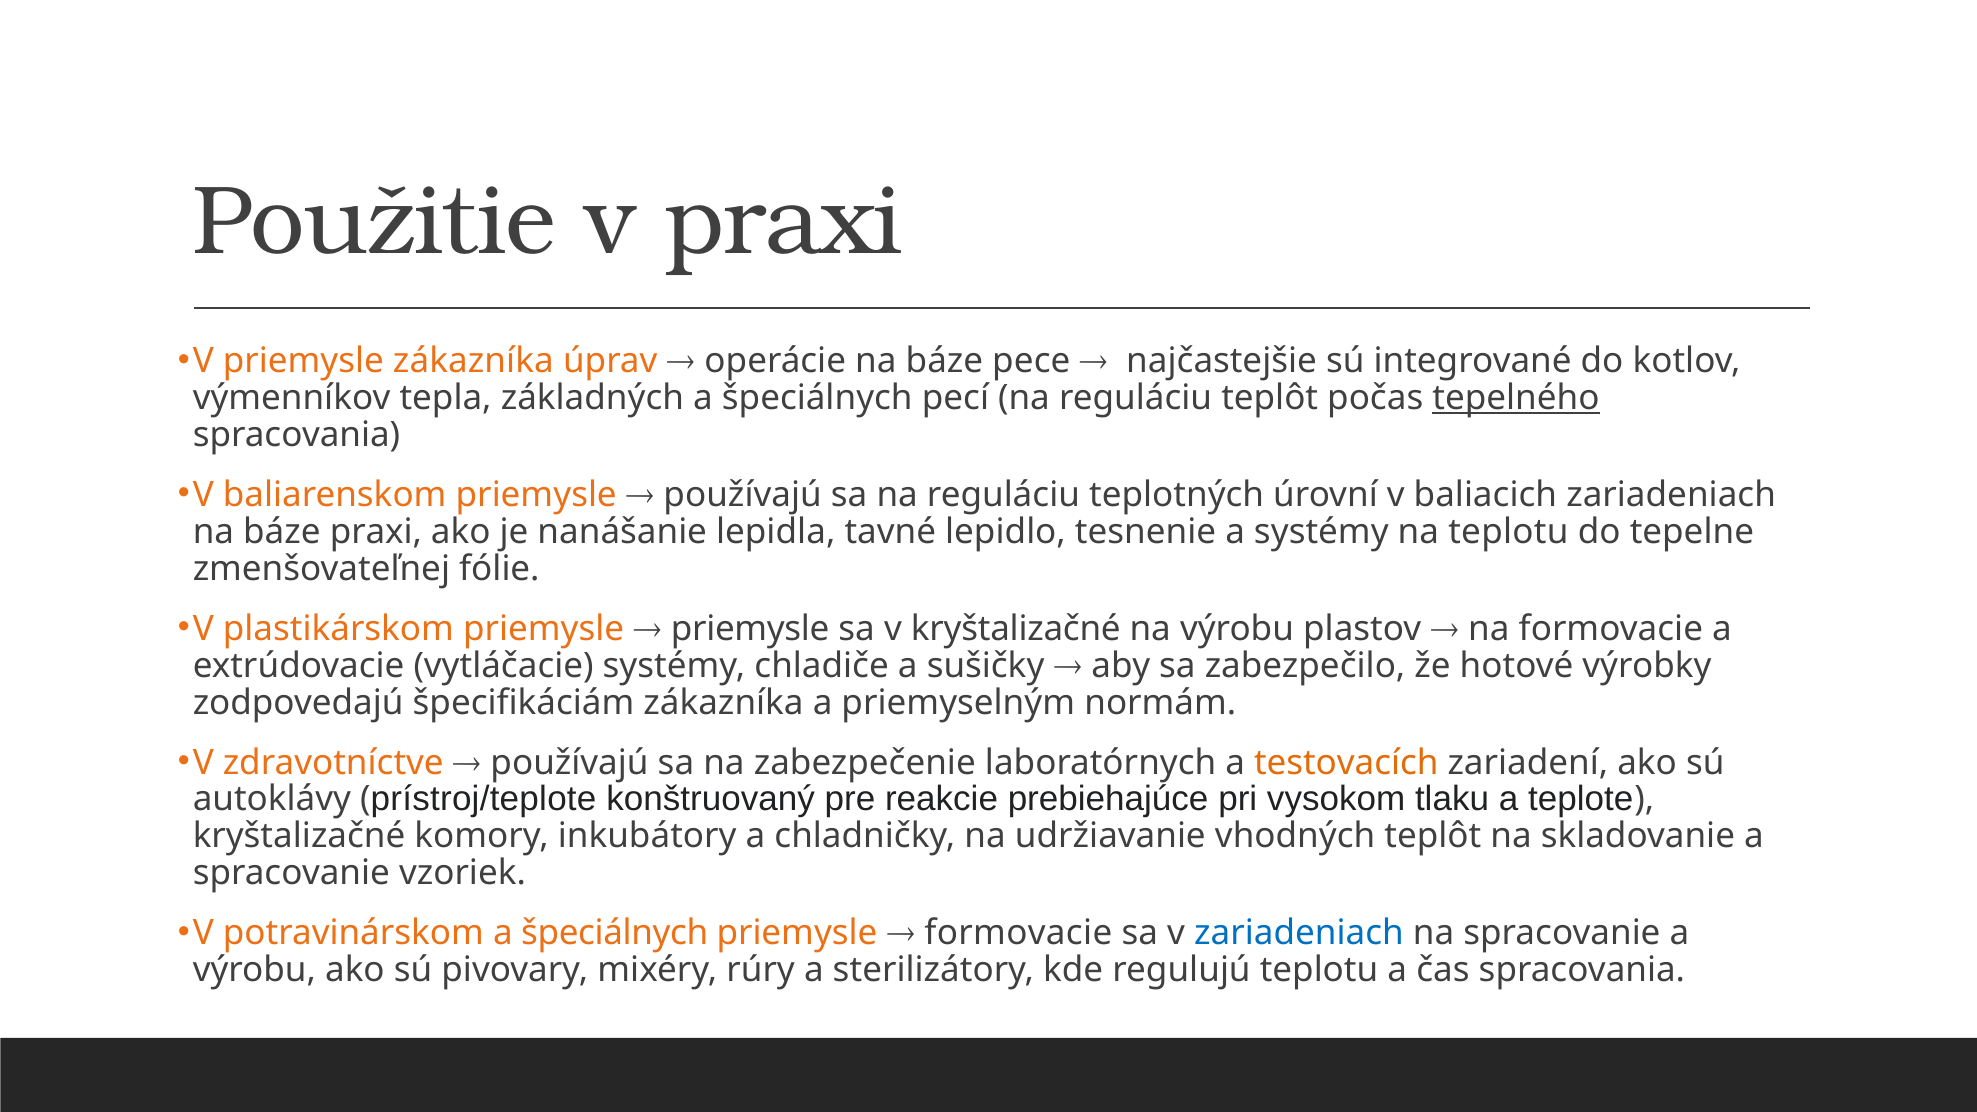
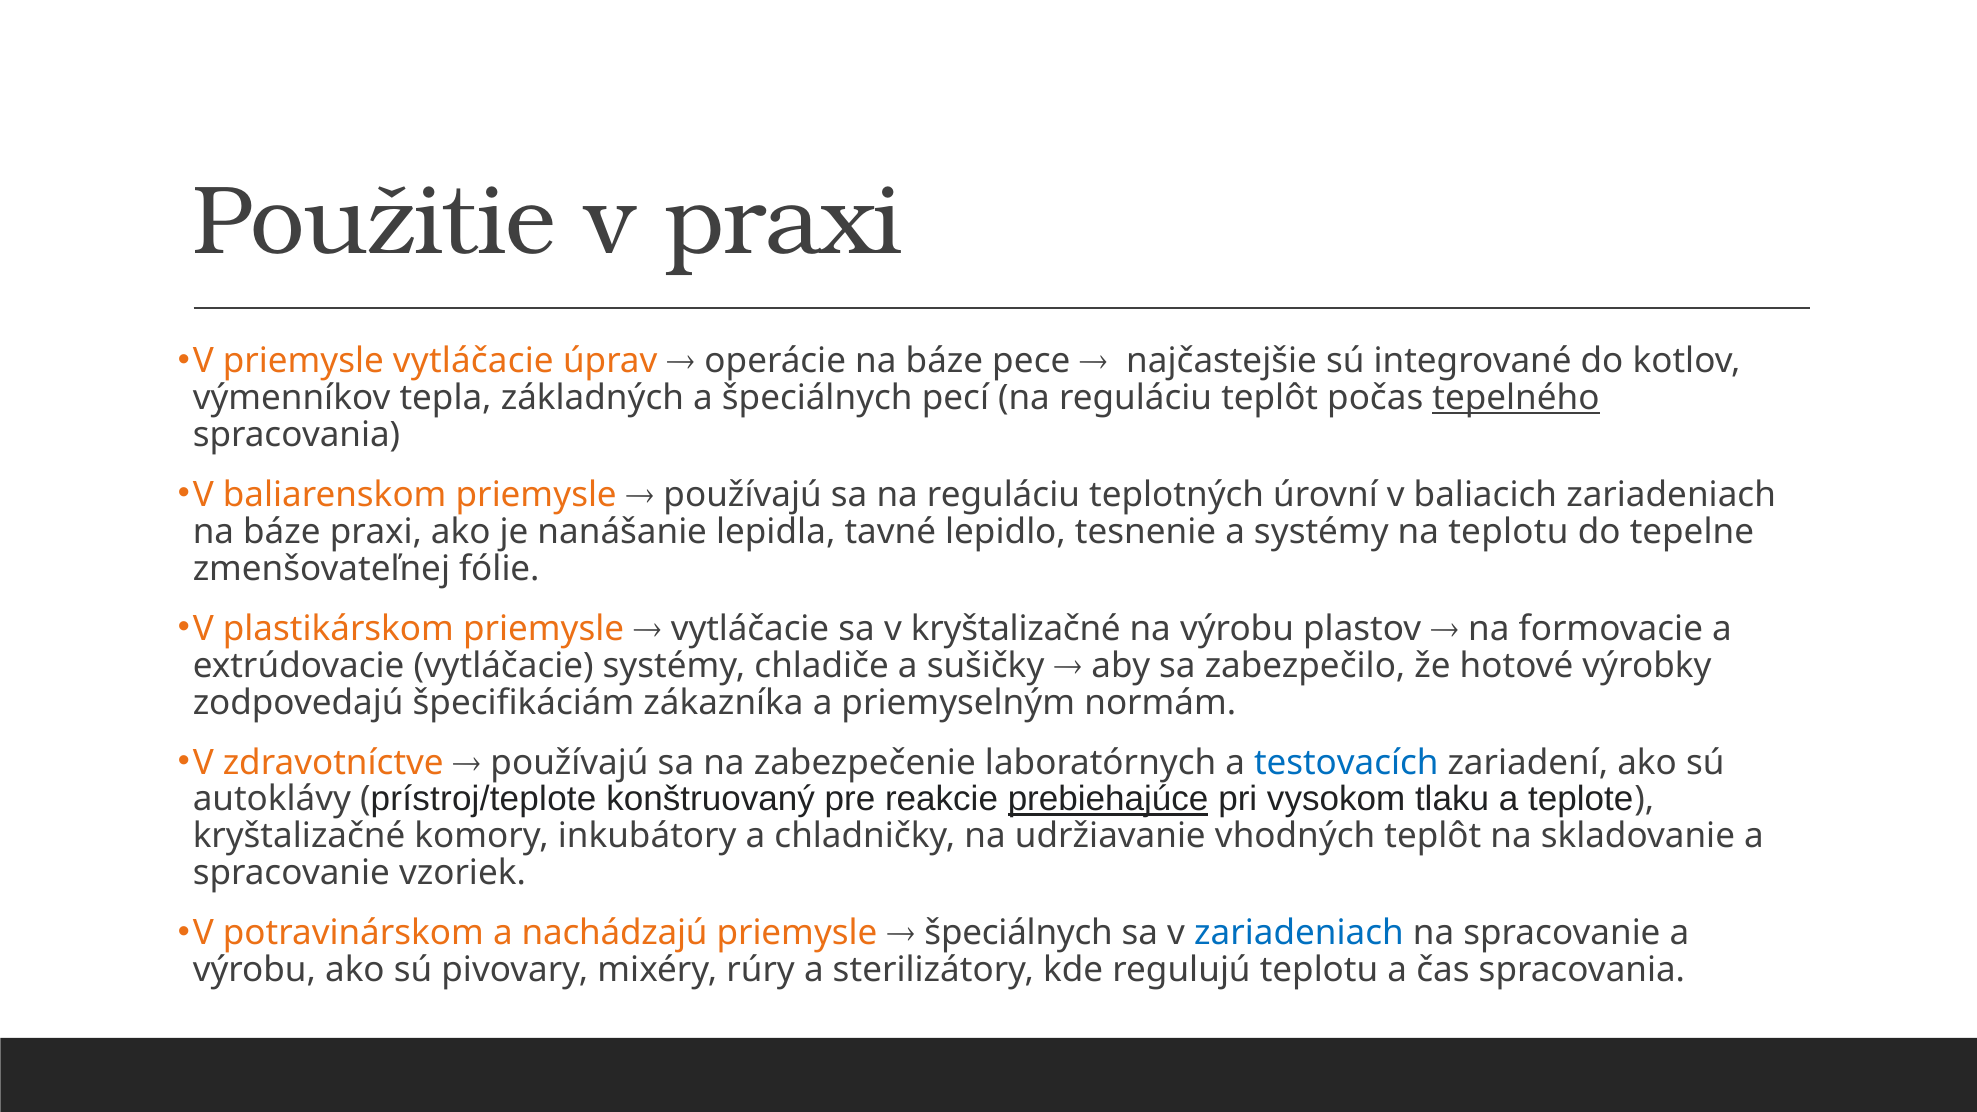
priemysle zákazníka: zákazníka -> vytláčacie
priemysle at (750, 629): priemysle -> vytláčacie
testovacích colour: orange -> blue
prebiehajúce underline: none -> present
potravinárskom a špeciálnych: špeciálnych -> nachádzajú
formovacie at (1018, 933): formovacie -> špeciálnych
